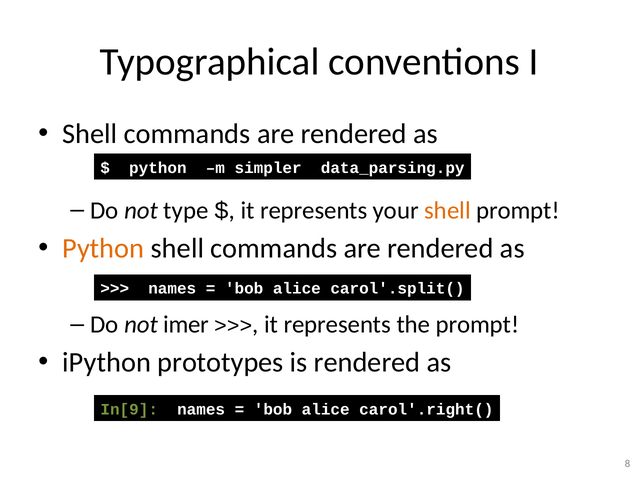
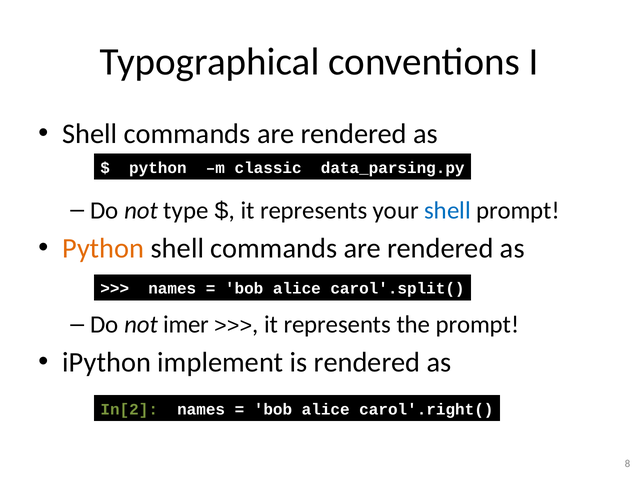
simpler: simpler -> classic
shell at (447, 211) colour: orange -> blue
prototypes: prototypes -> implement
In[9: In[9 -> In[2
